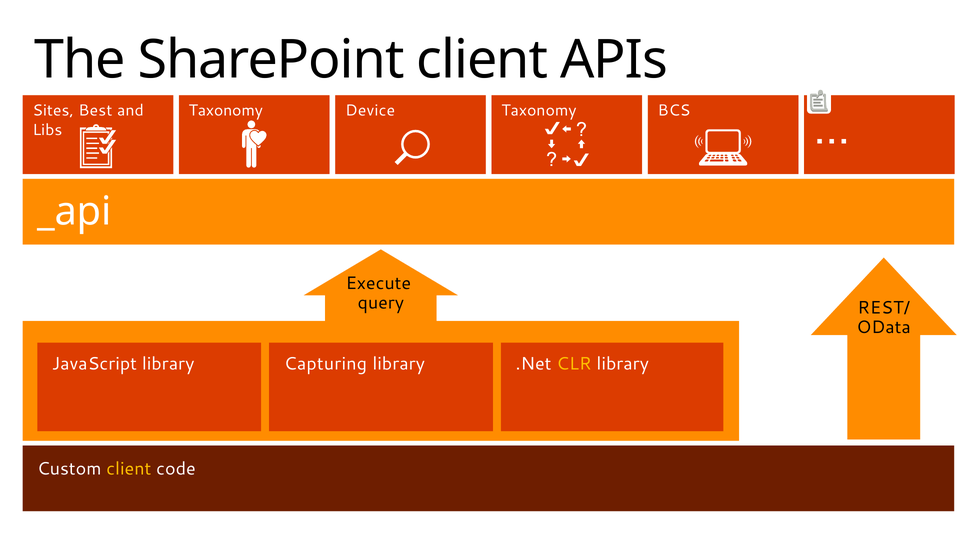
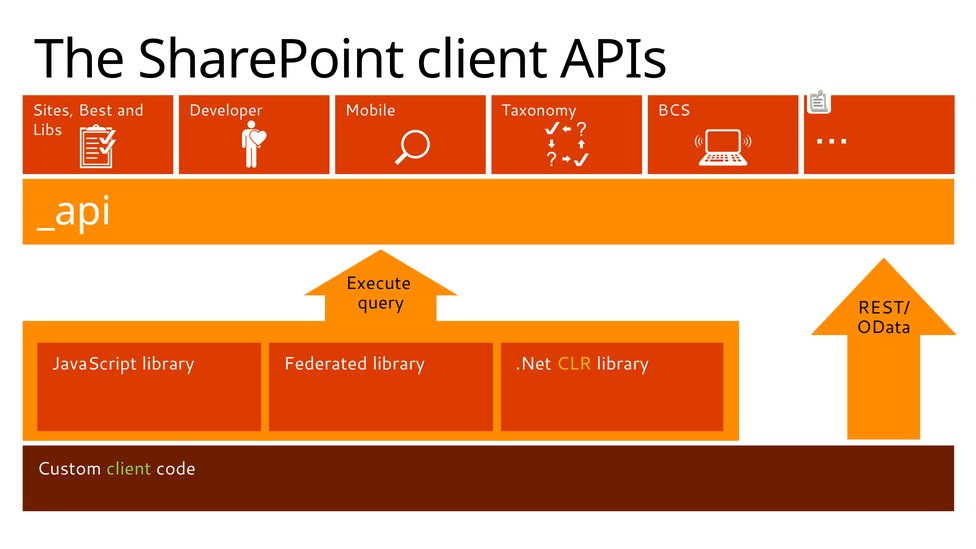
Taxonomy at (226, 111): Taxonomy -> Developer
Device: Device -> Mobile
Capturing: Capturing -> Federated
client at (129, 469) colour: yellow -> light green
